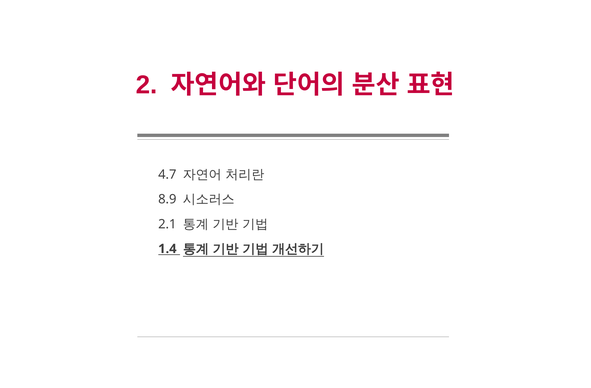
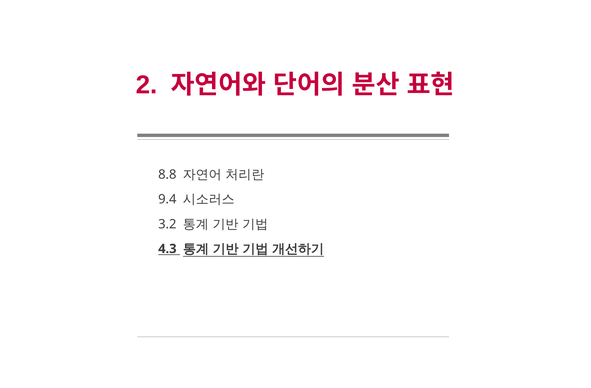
4.7: 4.7 -> 8.8
8.9: 8.9 -> 9.4
2.1: 2.1 -> 3.2
1.4: 1.4 -> 4.3
